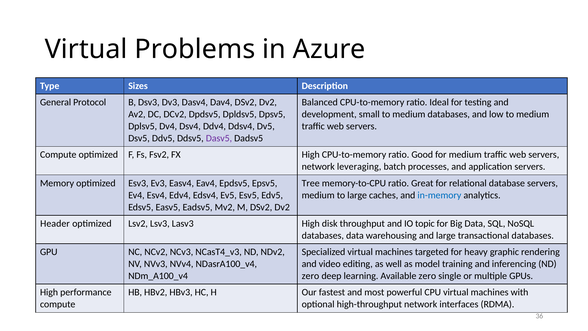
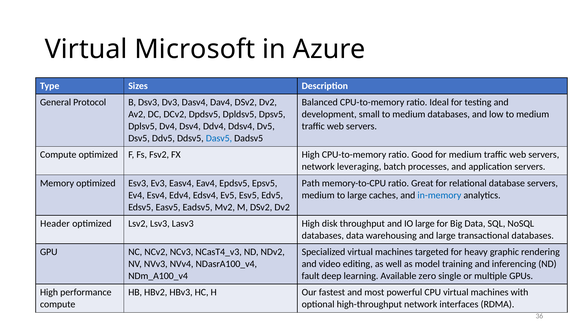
Problems: Problems -> Microsoft
Dasv5 colour: purple -> blue
Tree: Tree -> Path
IO topic: topic -> large
zero at (310, 276): zero -> fault
